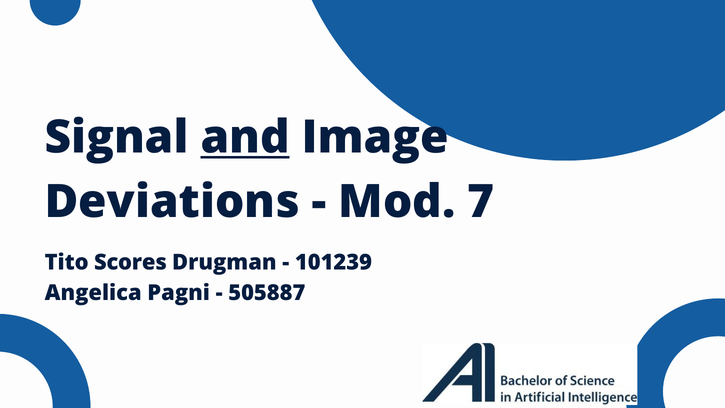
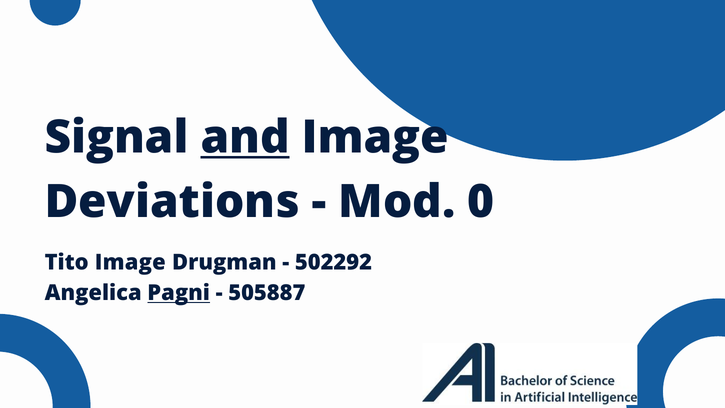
7: 7 -> 0
Tito Scores: Scores -> Image
101239: 101239 -> 502292
Pagni underline: none -> present
